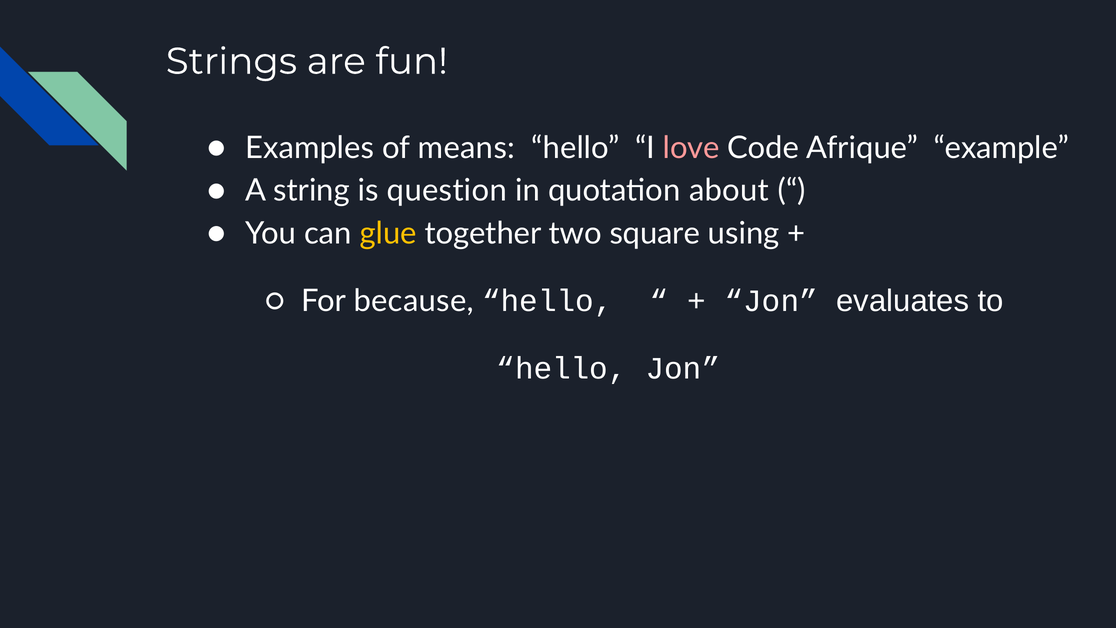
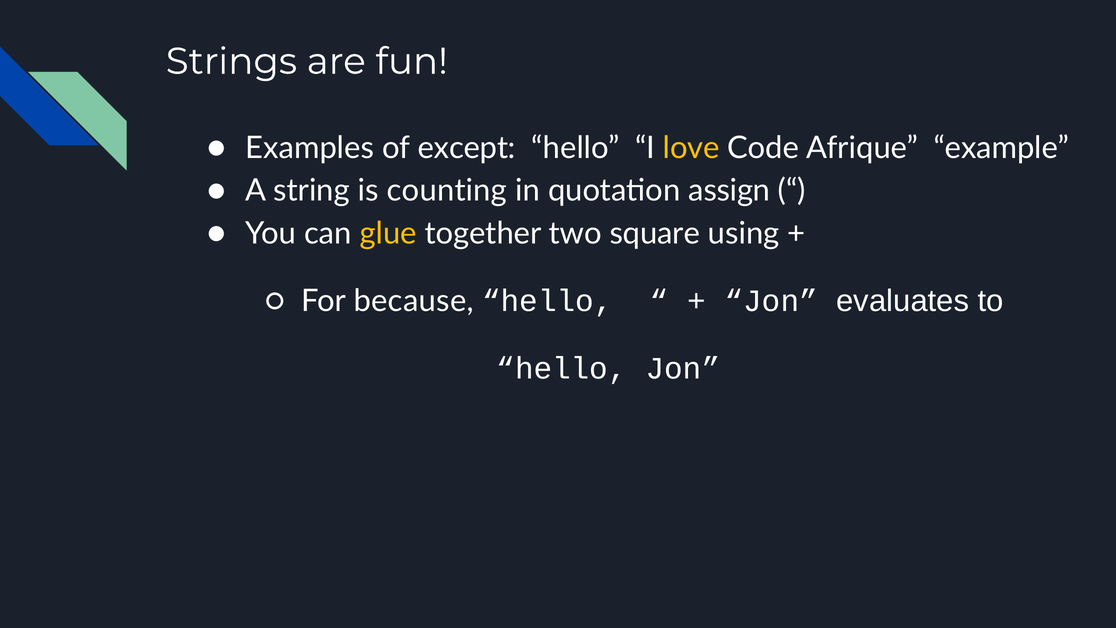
means: means -> except
love colour: pink -> yellow
question: question -> counting
about: about -> assign
